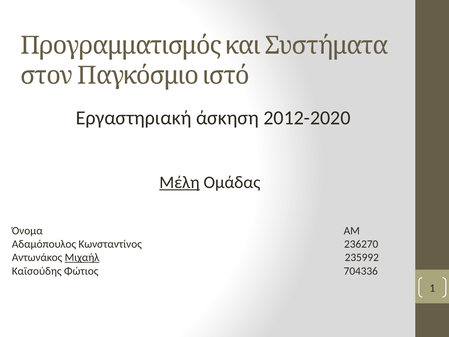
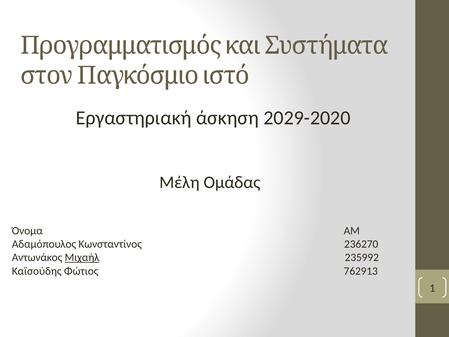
2012-2020: 2012-2020 -> 2029-2020
Μέλη underline: present -> none
704336: 704336 -> 762913
